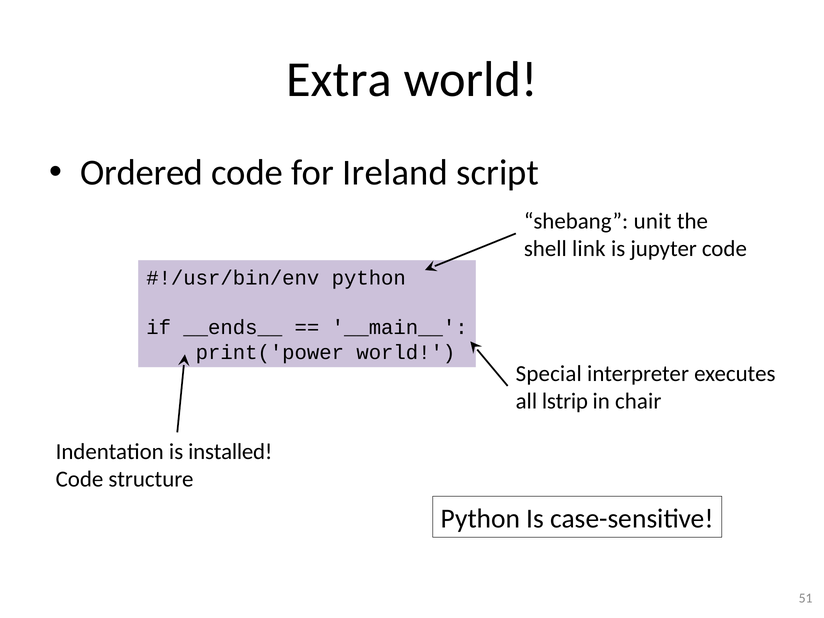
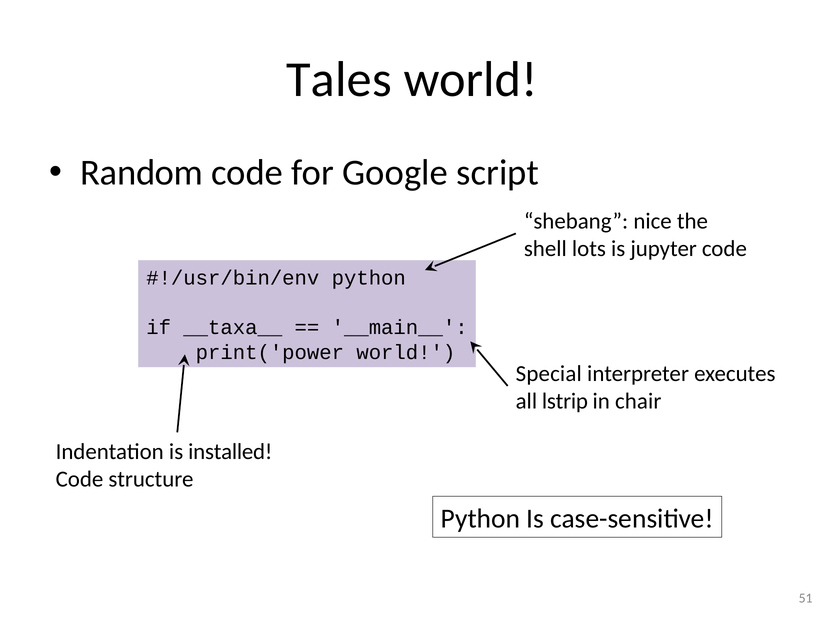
Extra: Extra -> Tales
Ordered: Ordered -> Random
Ireland: Ireland -> Google
unit: unit -> nice
link: link -> lots
__ends__: __ends__ -> __taxa__
